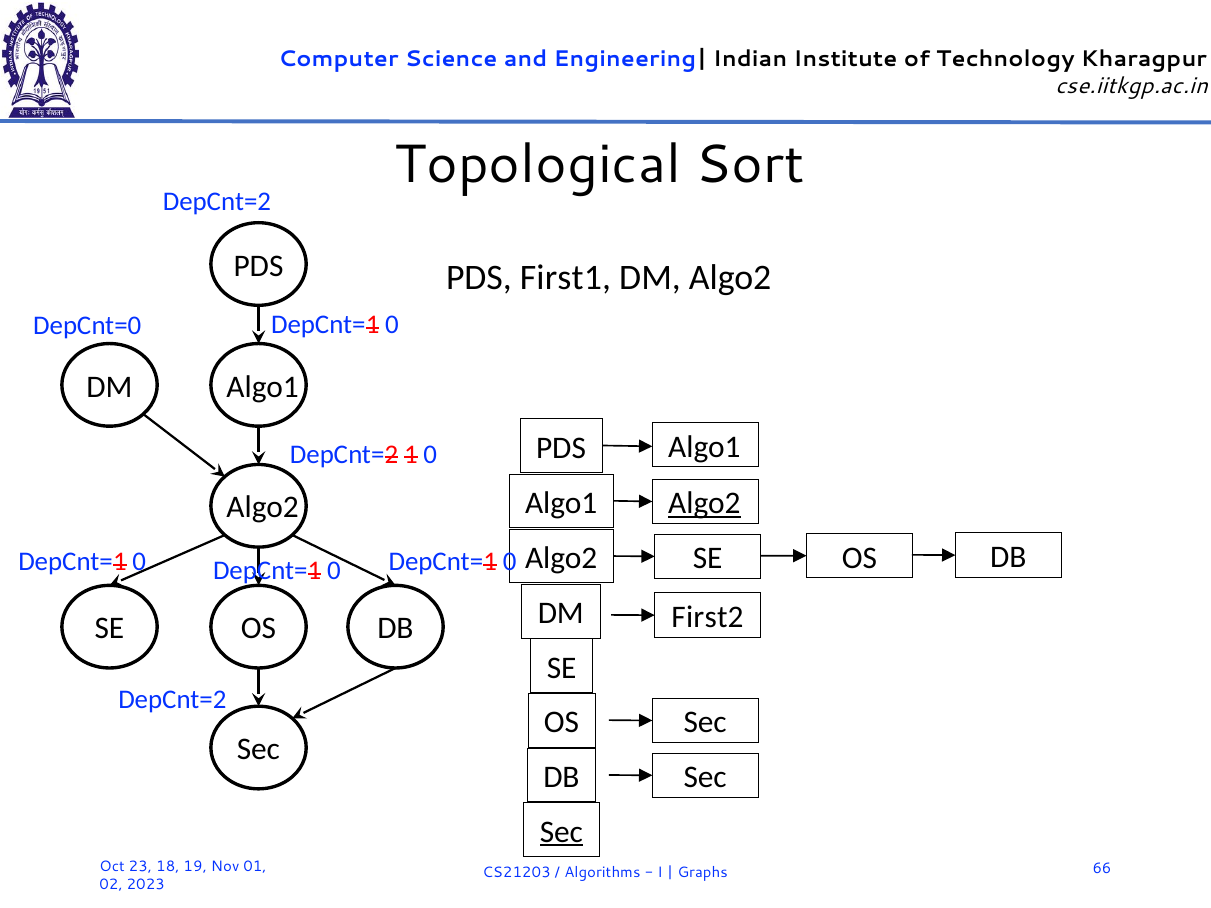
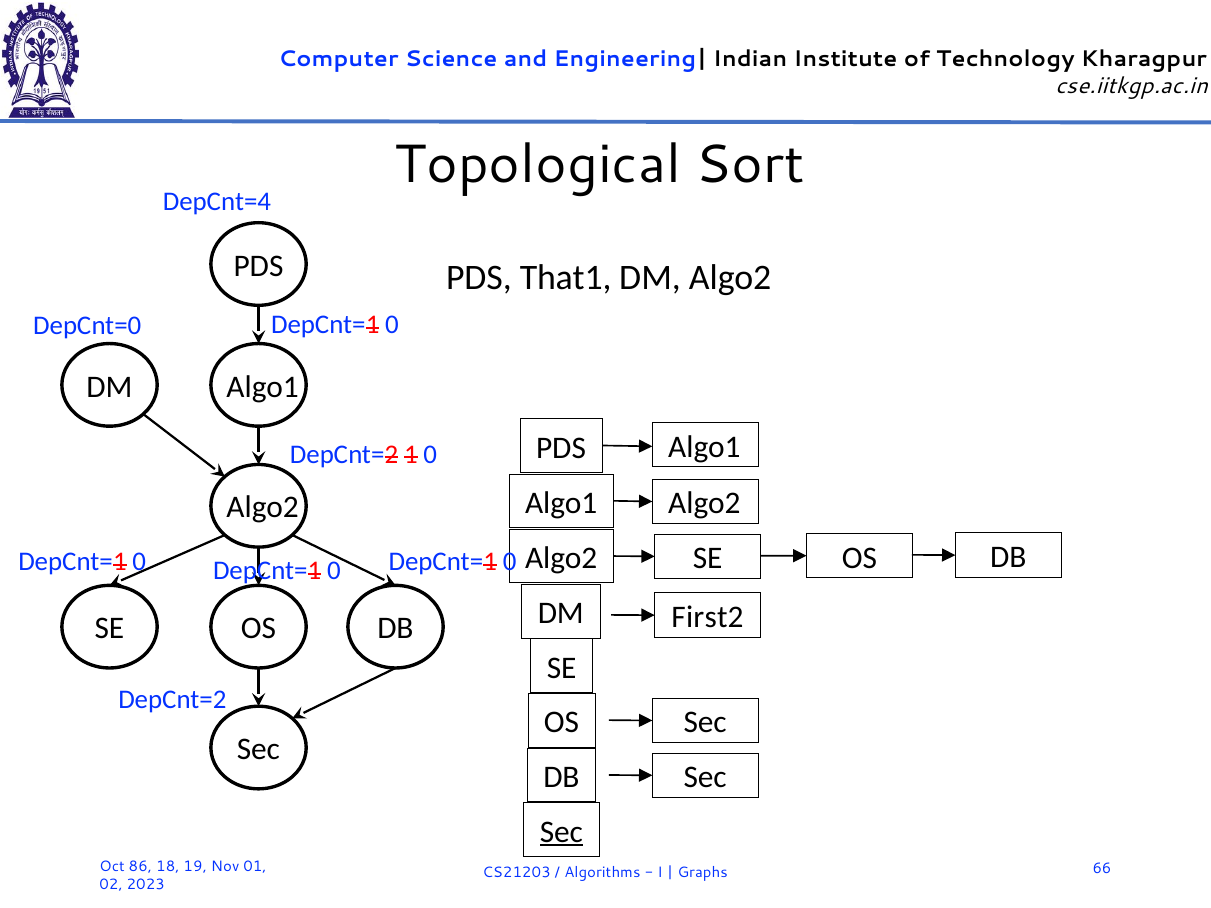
DepCnt=2 at (217, 202): DepCnt=2 -> DepCnt=4
First1: First1 -> That1
Algo2 at (704, 504) underline: present -> none
23: 23 -> 86
